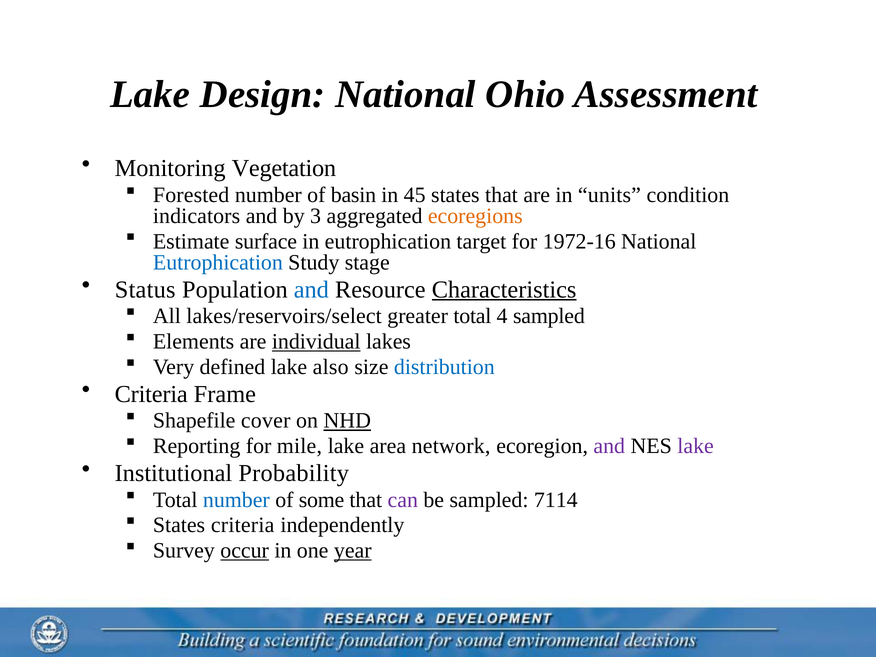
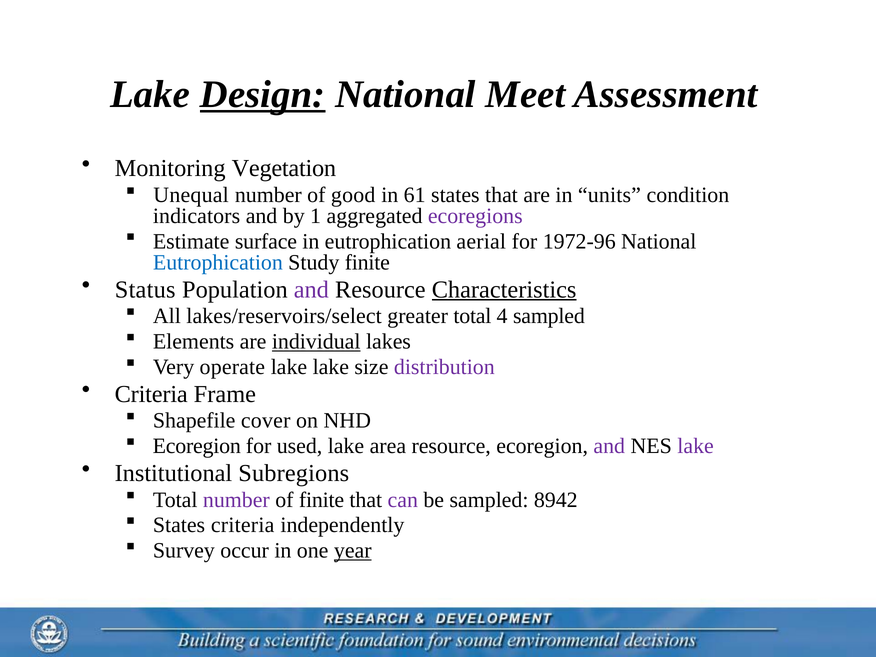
Design underline: none -> present
Ohio: Ohio -> Meet
Forested: Forested -> Unequal
basin: basin -> good
45: 45 -> 61
3: 3 -> 1
ecoregions colour: orange -> purple
target: target -> aerial
1972-16: 1972-16 -> 1972-96
Study stage: stage -> finite
and at (311, 289) colour: blue -> purple
defined: defined -> operate
lake also: also -> lake
distribution colour: blue -> purple
NHD underline: present -> none
Reporting at (197, 446): Reporting -> Ecoregion
mile: mile -> used
area network: network -> resource
Probability: Probability -> Subregions
number at (236, 500) colour: blue -> purple
of some: some -> finite
7114: 7114 -> 8942
occur underline: present -> none
